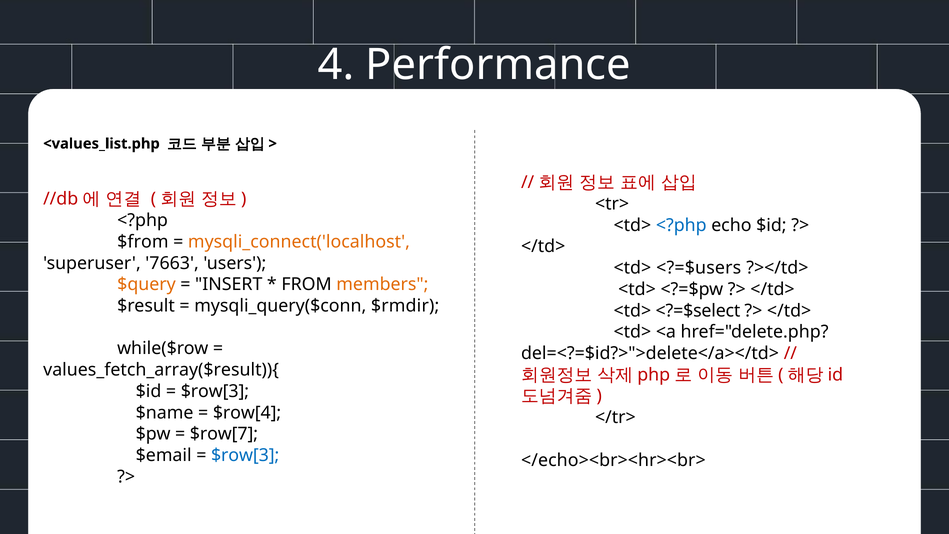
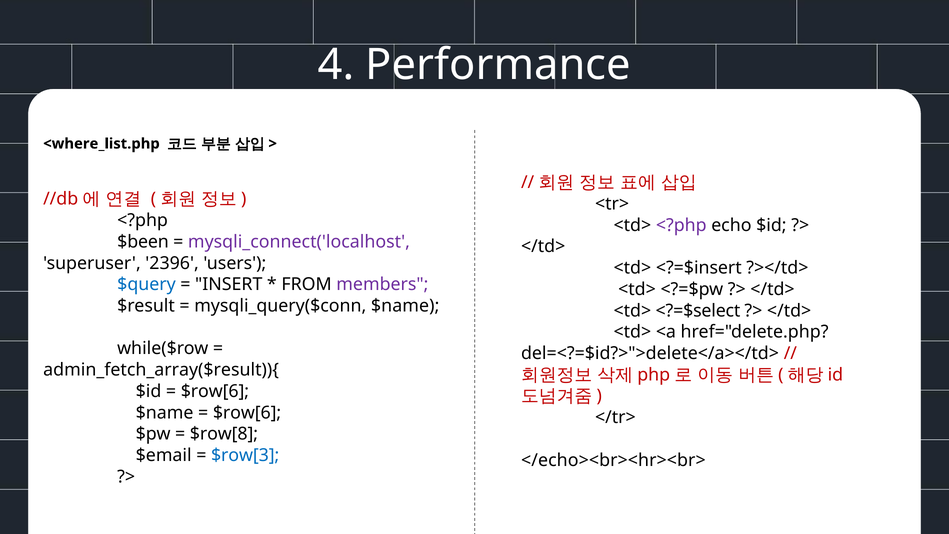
<values_list.php: <values_list.php -> <where_list.php
<?php at (681, 225) colour: blue -> purple
$from: $from -> $been
mysqli_connect('localhost colour: orange -> purple
7663: 7663 -> 2396
<?=$users: <?=$users -> <?=$insert
$query colour: orange -> blue
members colour: orange -> purple
mysqli_query($conn $rmdir: $rmdir -> $name
values_fetch_array($result)){: values_fetch_array($result)){ -> admin_fetch_array($result)){
$row[3 at (215, 391): $row[3 -> $row[6
$row[4 at (247, 413): $row[4 -> $row[6
$row[7: $row[7 -> $row[8
